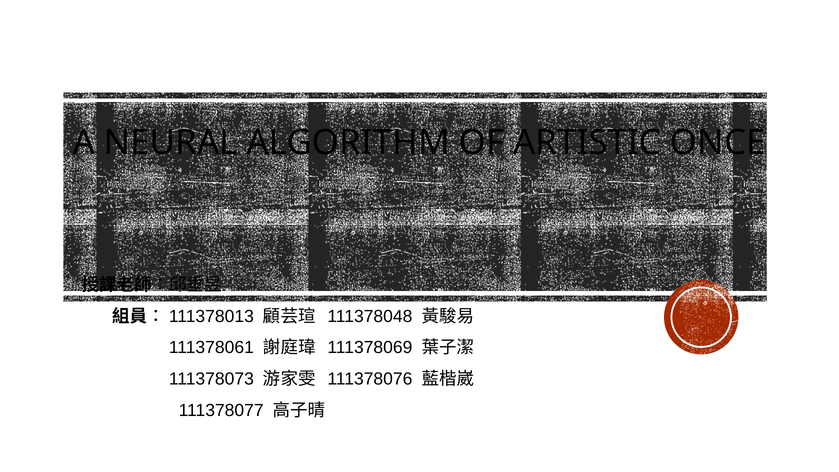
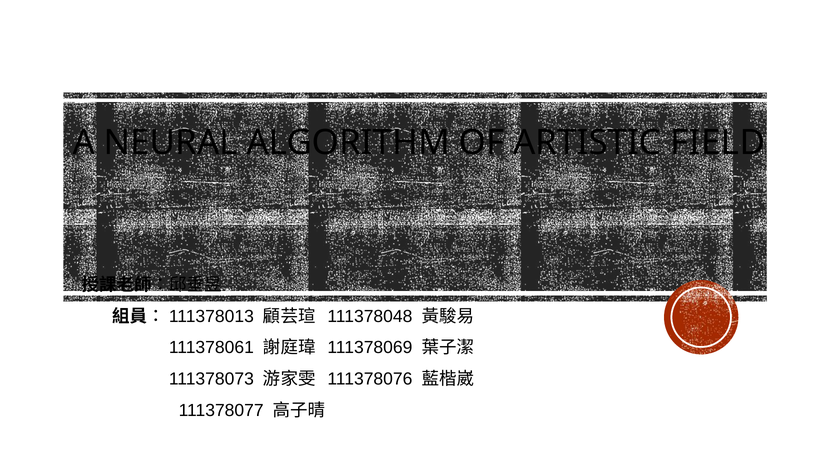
ONCE: ONCE -> FIELD
